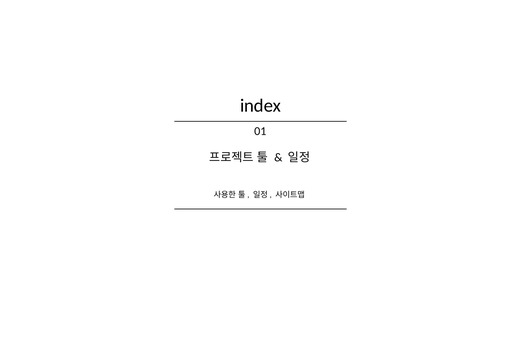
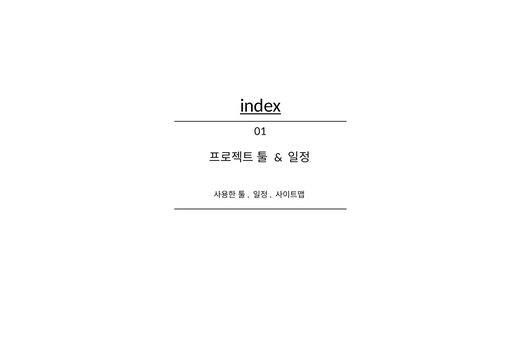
index underline: none -> present
